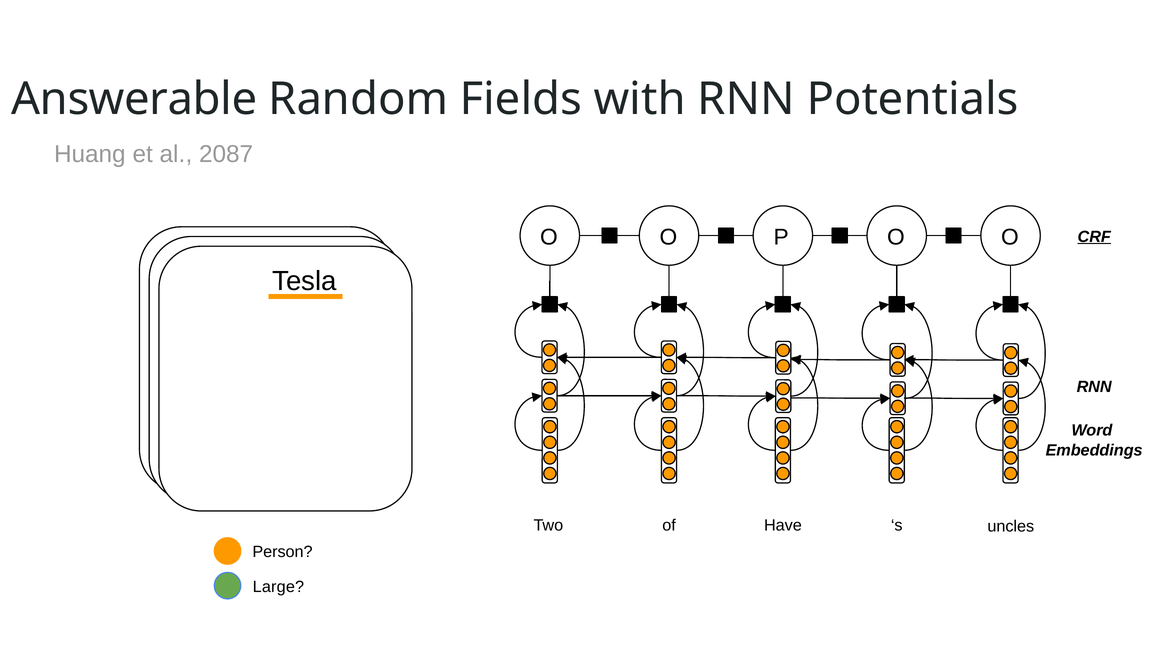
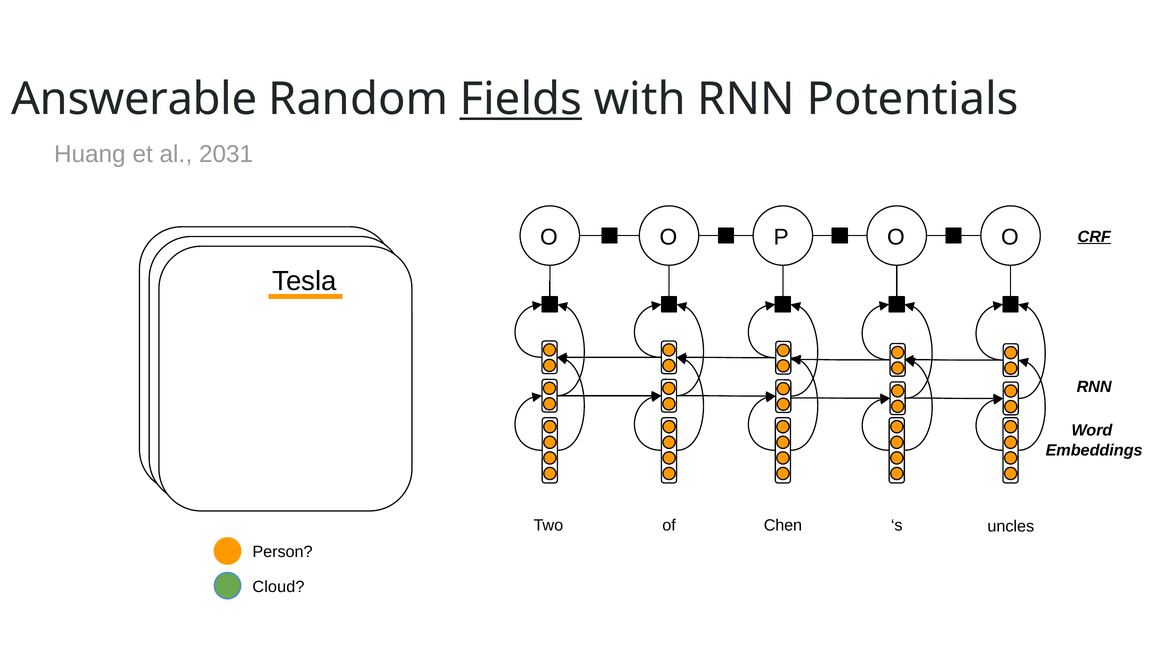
Fields underline: none -> present
2087: 2087 -> 2031
Have: Have -> Chen
Large: Large -> Cloud
